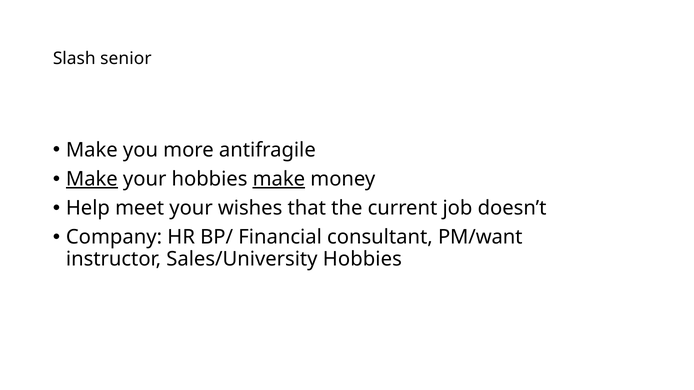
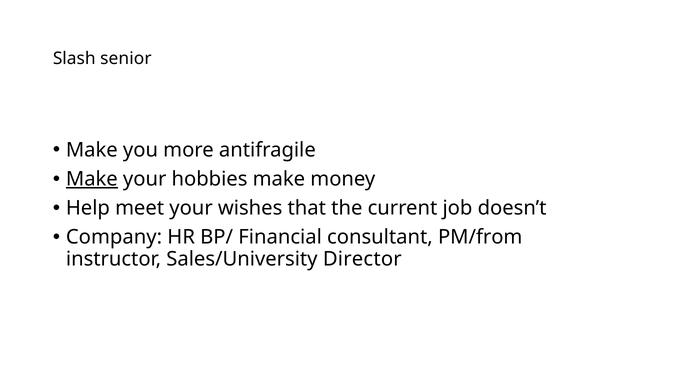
make at (279, 179) underline: present -> none
PM/want: PM/want -> PM/from
Sales/University Hobbies: Hobbies -> Director
